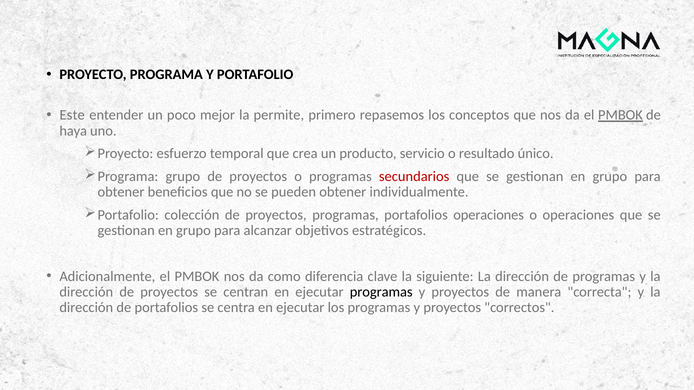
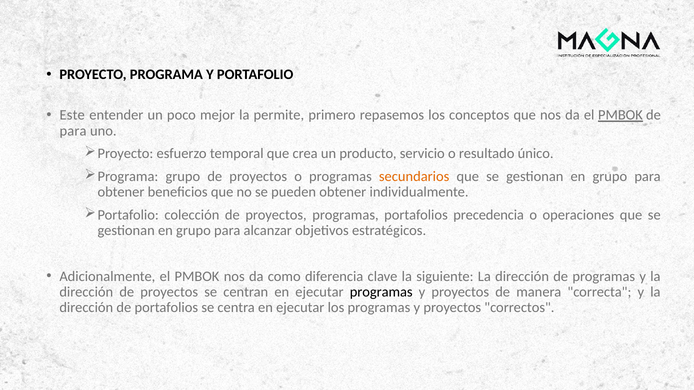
haya at (73, 131): haya -> para
secundarios colour: red -> orange
portafolios operaciones: operaciones -> precedencia
